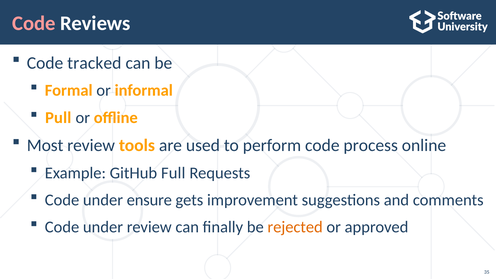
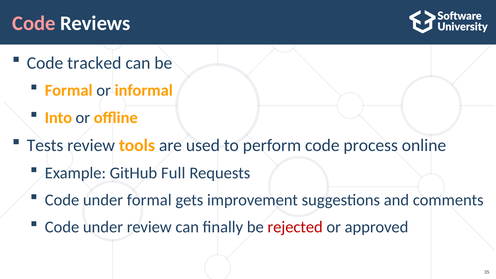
Pull: Pull -> Into
Most: Most -> Tests
under ensure: ensure -> formal
rejected colour: orange -> red
